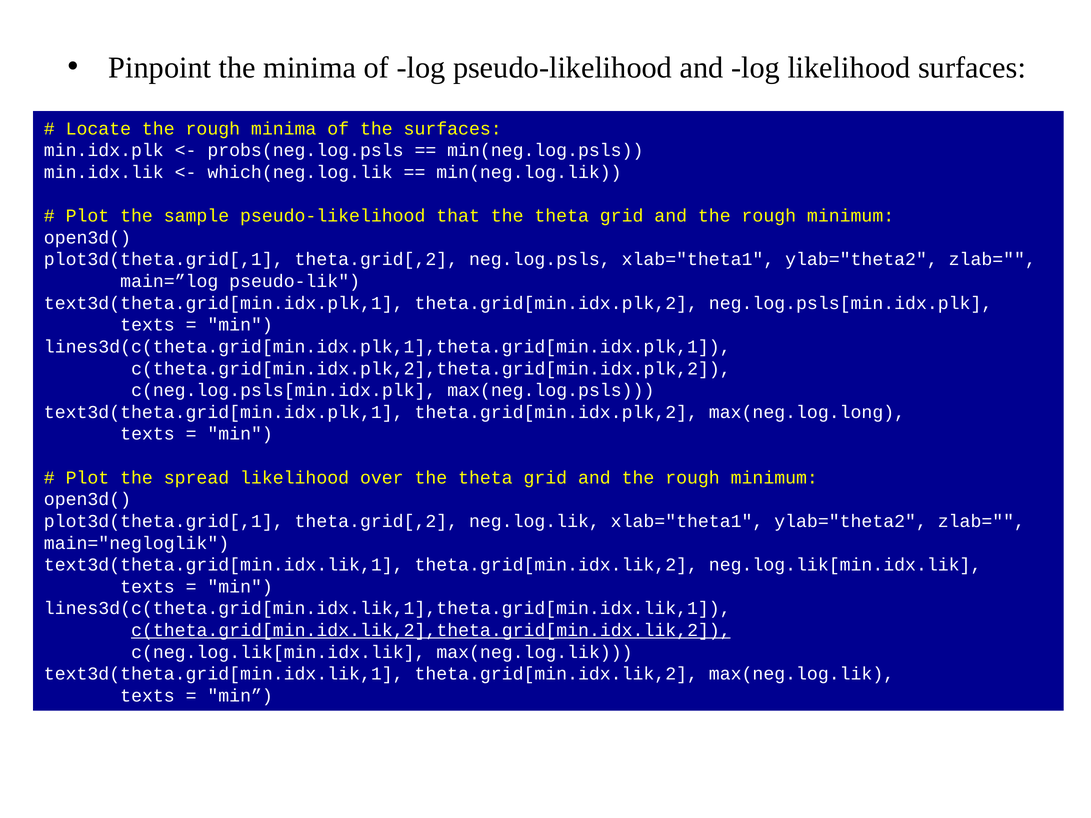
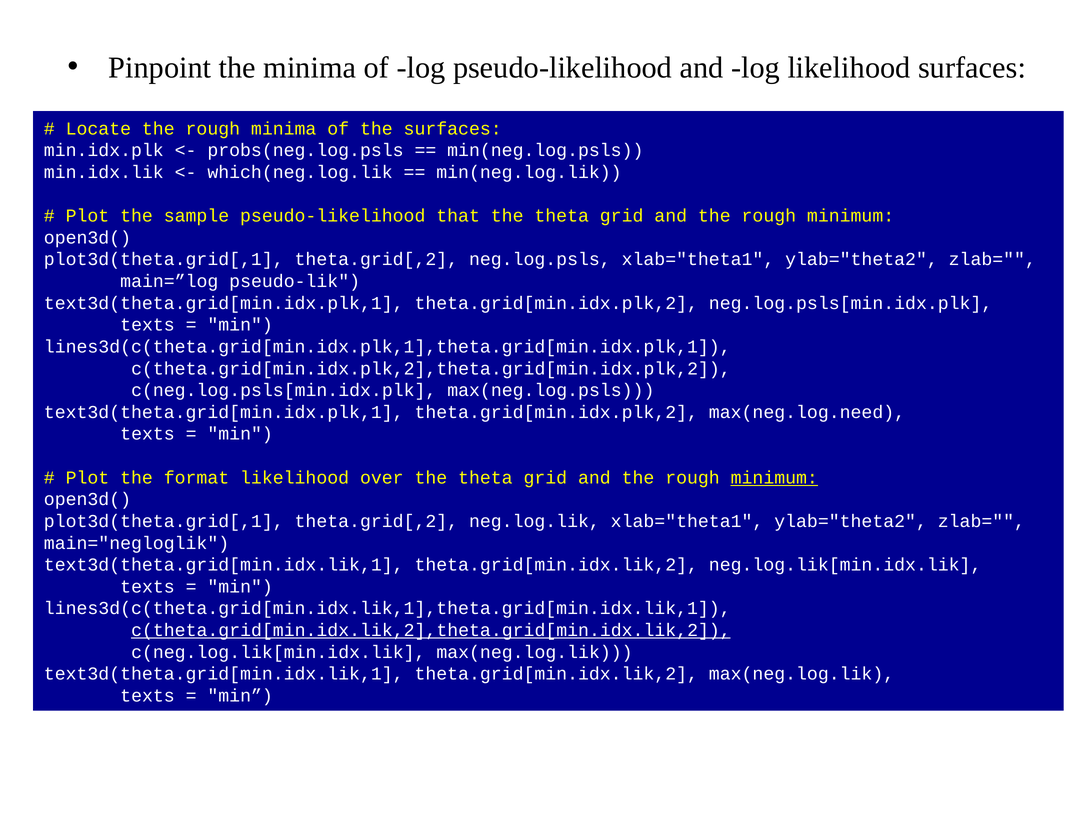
max(neg.log.long: max(neg.log.long -> max(neg.log.need
spread: spread -> format
minimum at (774, 478) underline: none -> present
